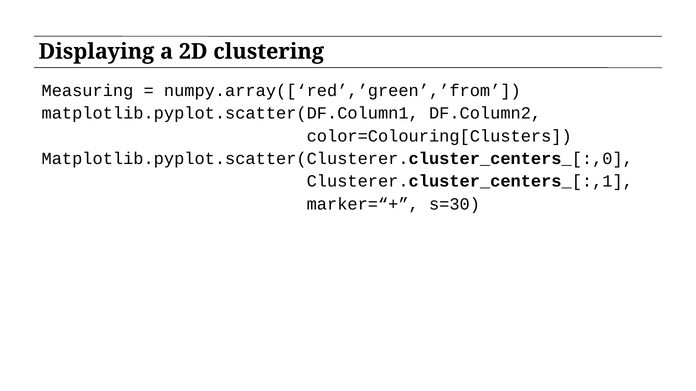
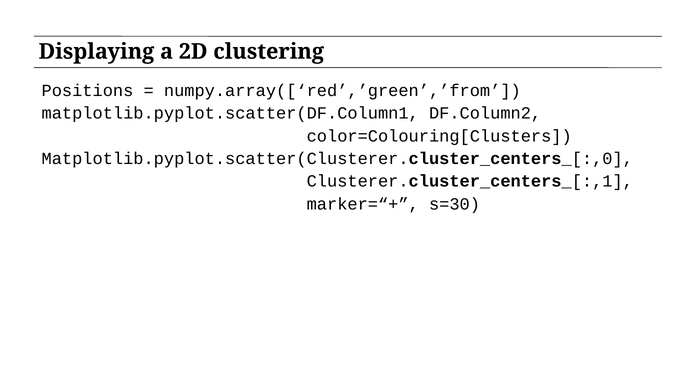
Measuring: Measuring -> Positions
